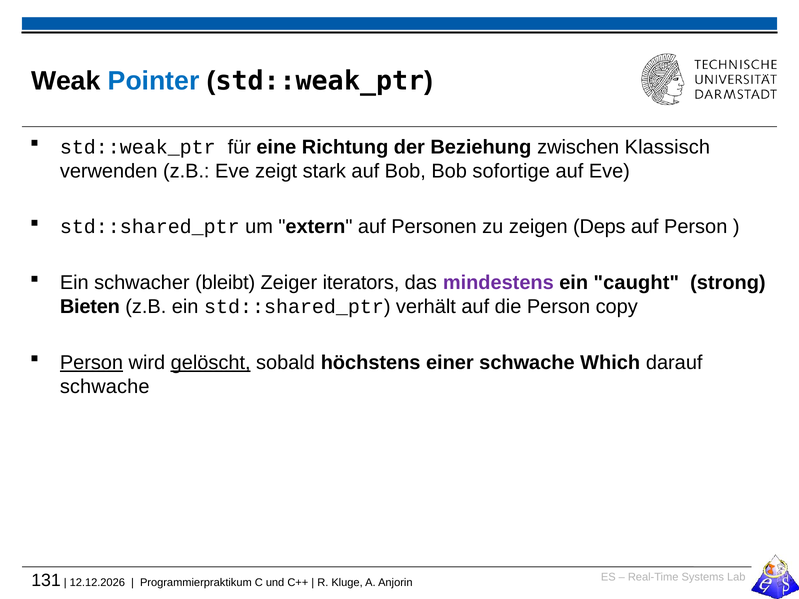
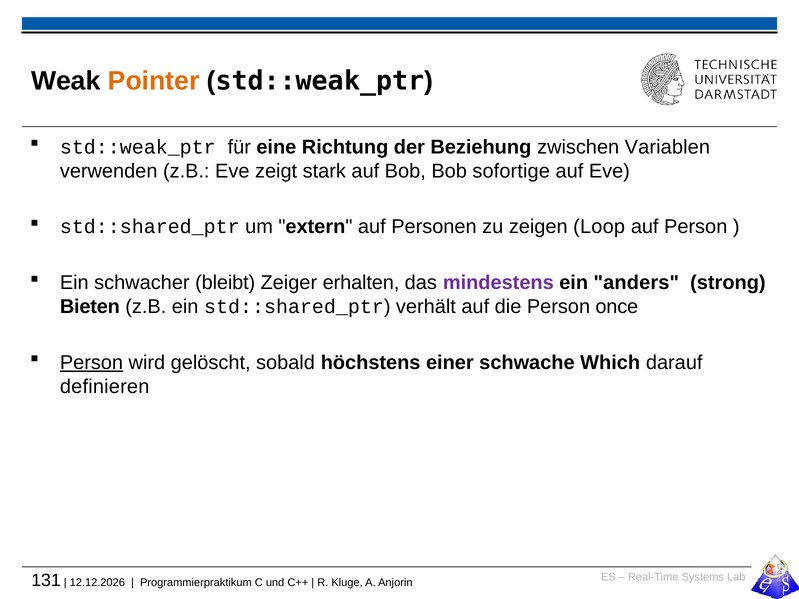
Pointer colour: blue -> orange
Klassisch: Klassisch -> Variablen
Deps: Deps -> Loop
iterators: iterators -> erhalten
caught: caught -> anders
copy: copy -> once
gelöscht underline: present -> none
schwache at (105, 387): schwache -> definieren
